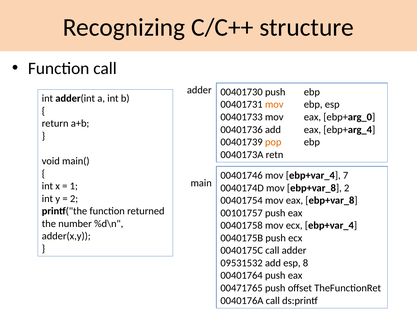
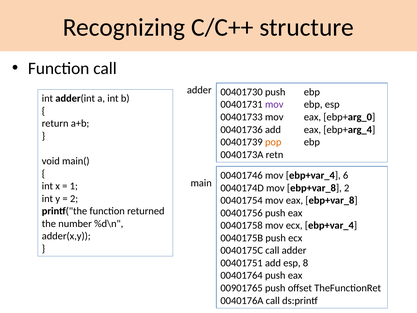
mov at (274, 104) colour: orange -> purple
7: 7 -> 6
00101757: 00101757 -> 00401756
09531532: 09531532 -> 00401751
00471765: 00471765 -> 00901765
